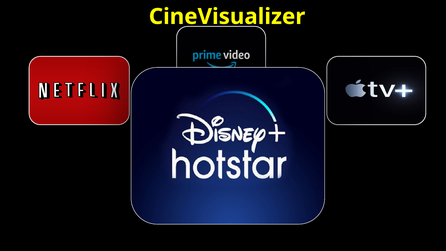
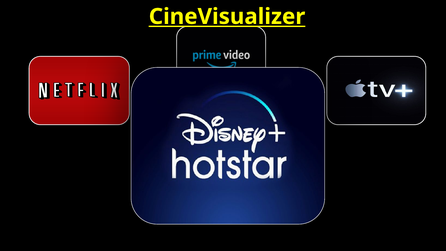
CineVisualizer underline: none -> present
